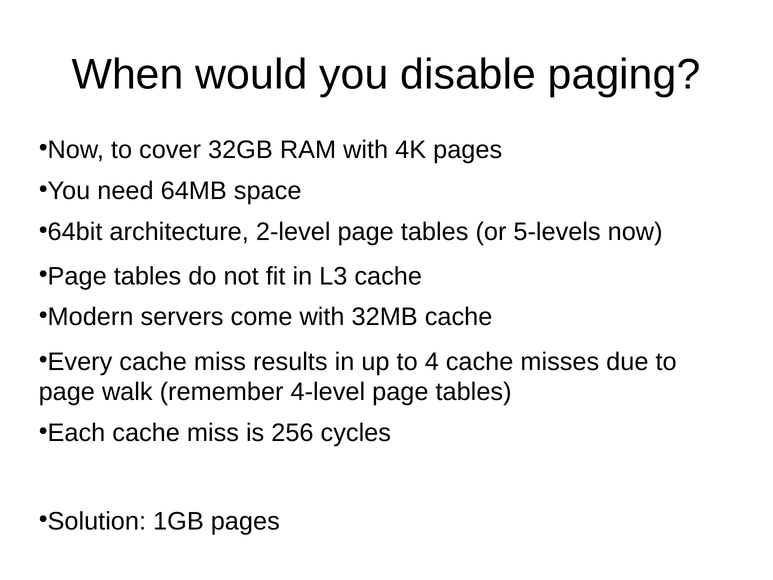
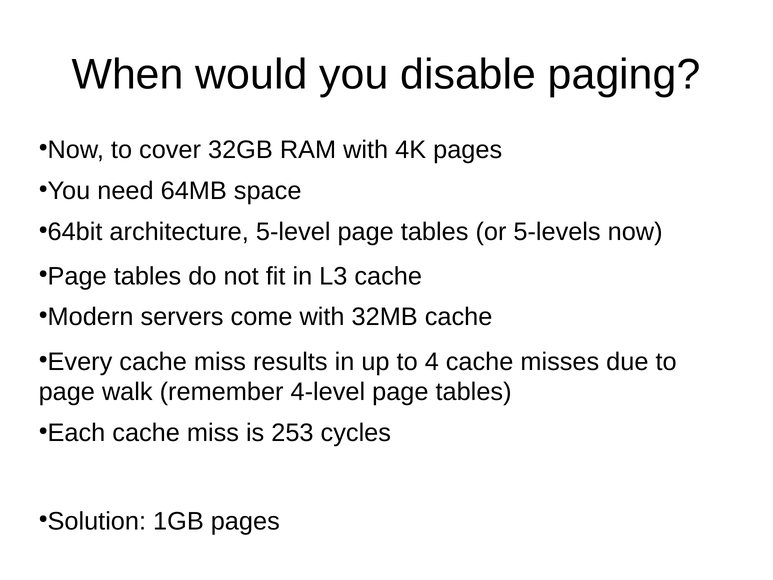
2-level: 2-level -> 5-level
256: 256 -> 253
